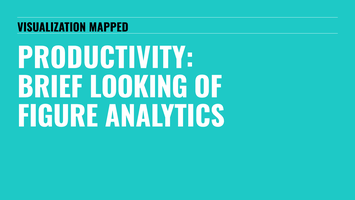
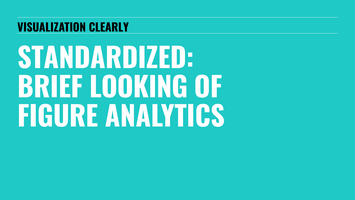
MAPPED: MAPPED -> CLEARLY
PRODUCTIVITY: PRODUCTIVITY -> STANDARDIZED
